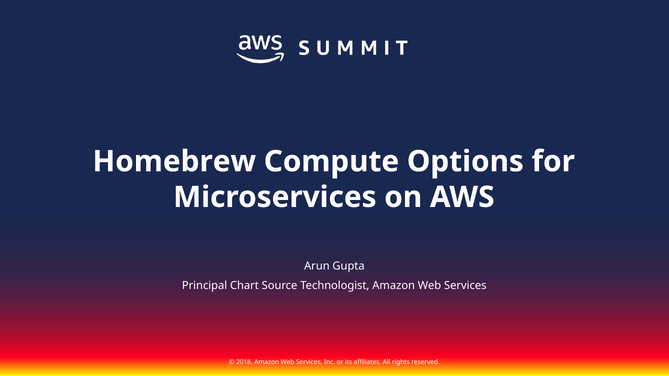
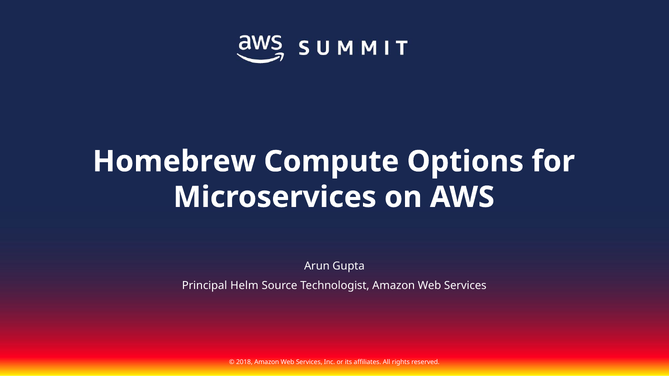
Chart: Chart -> Helm
